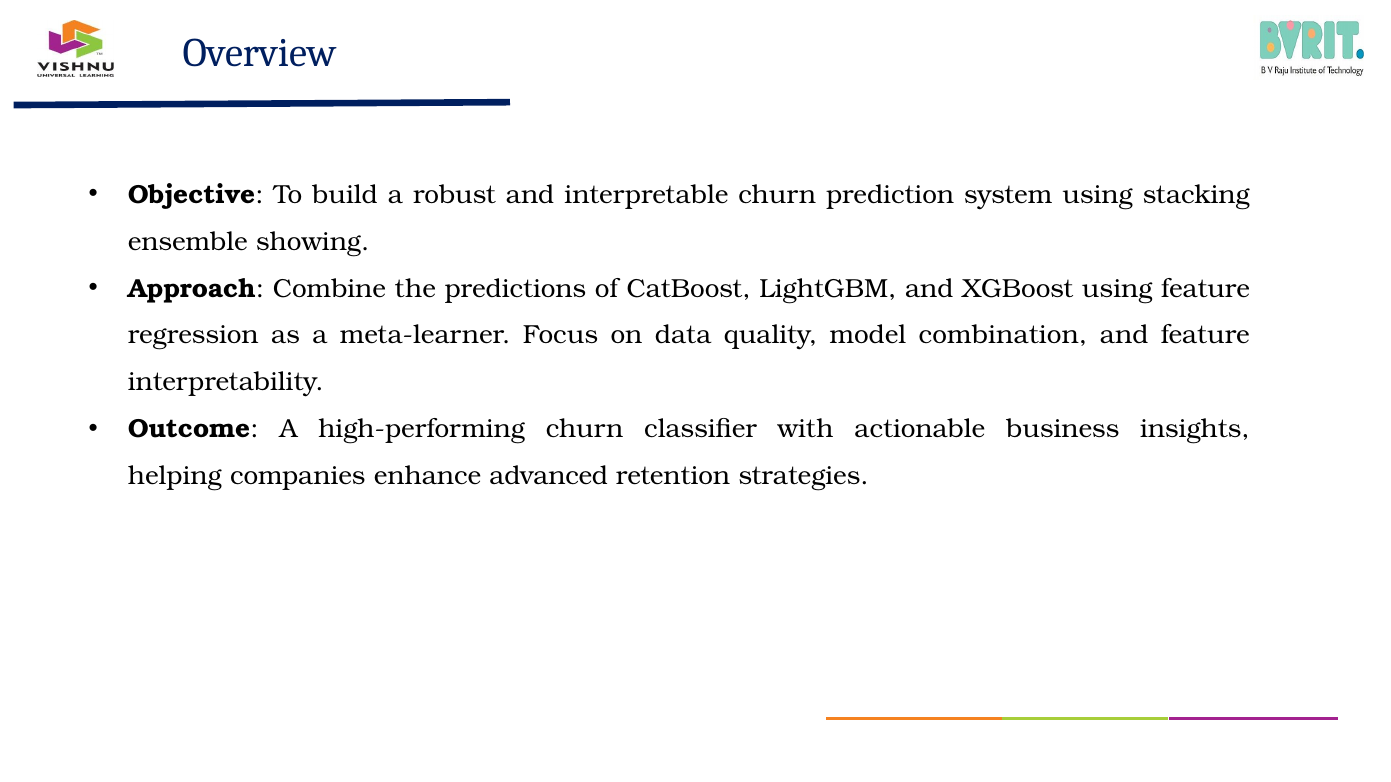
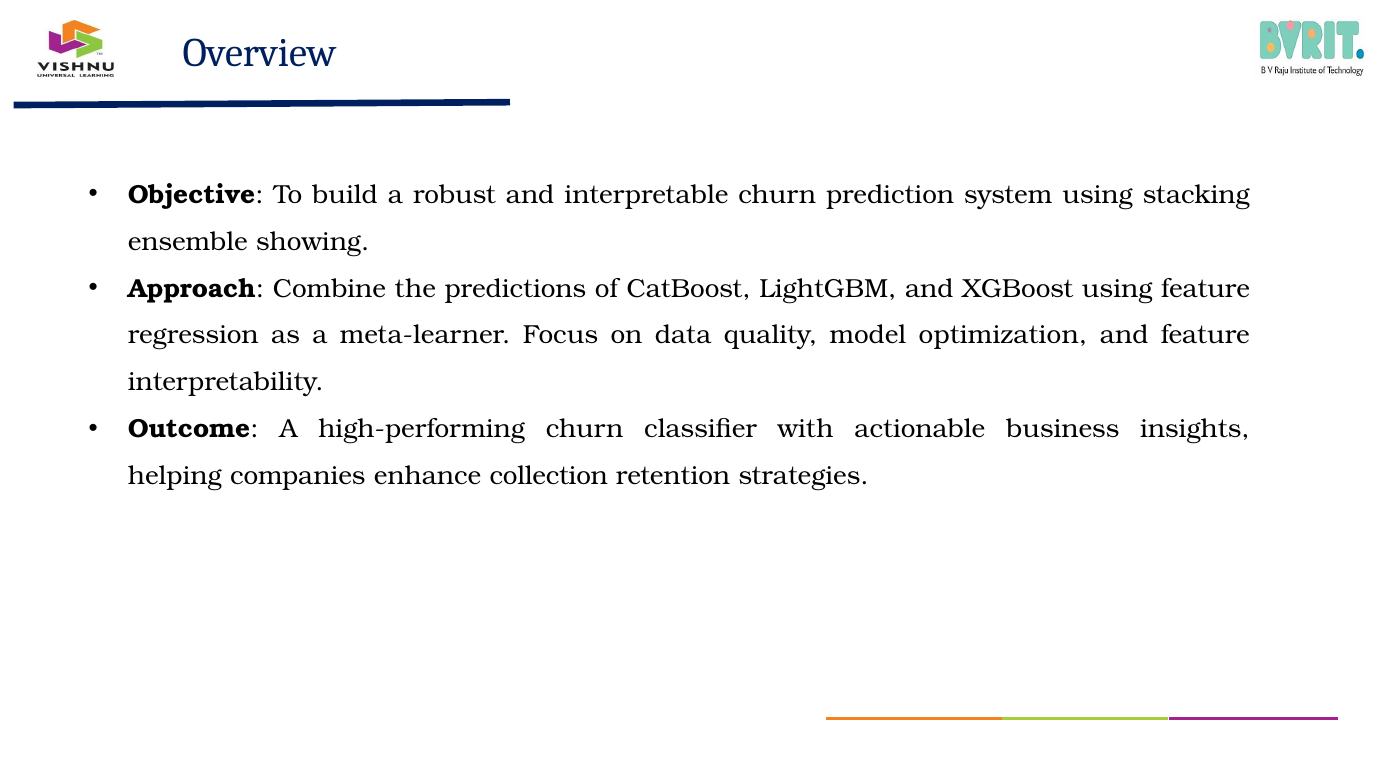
combination: combination -> optimization
advanced: advanced -> collection
